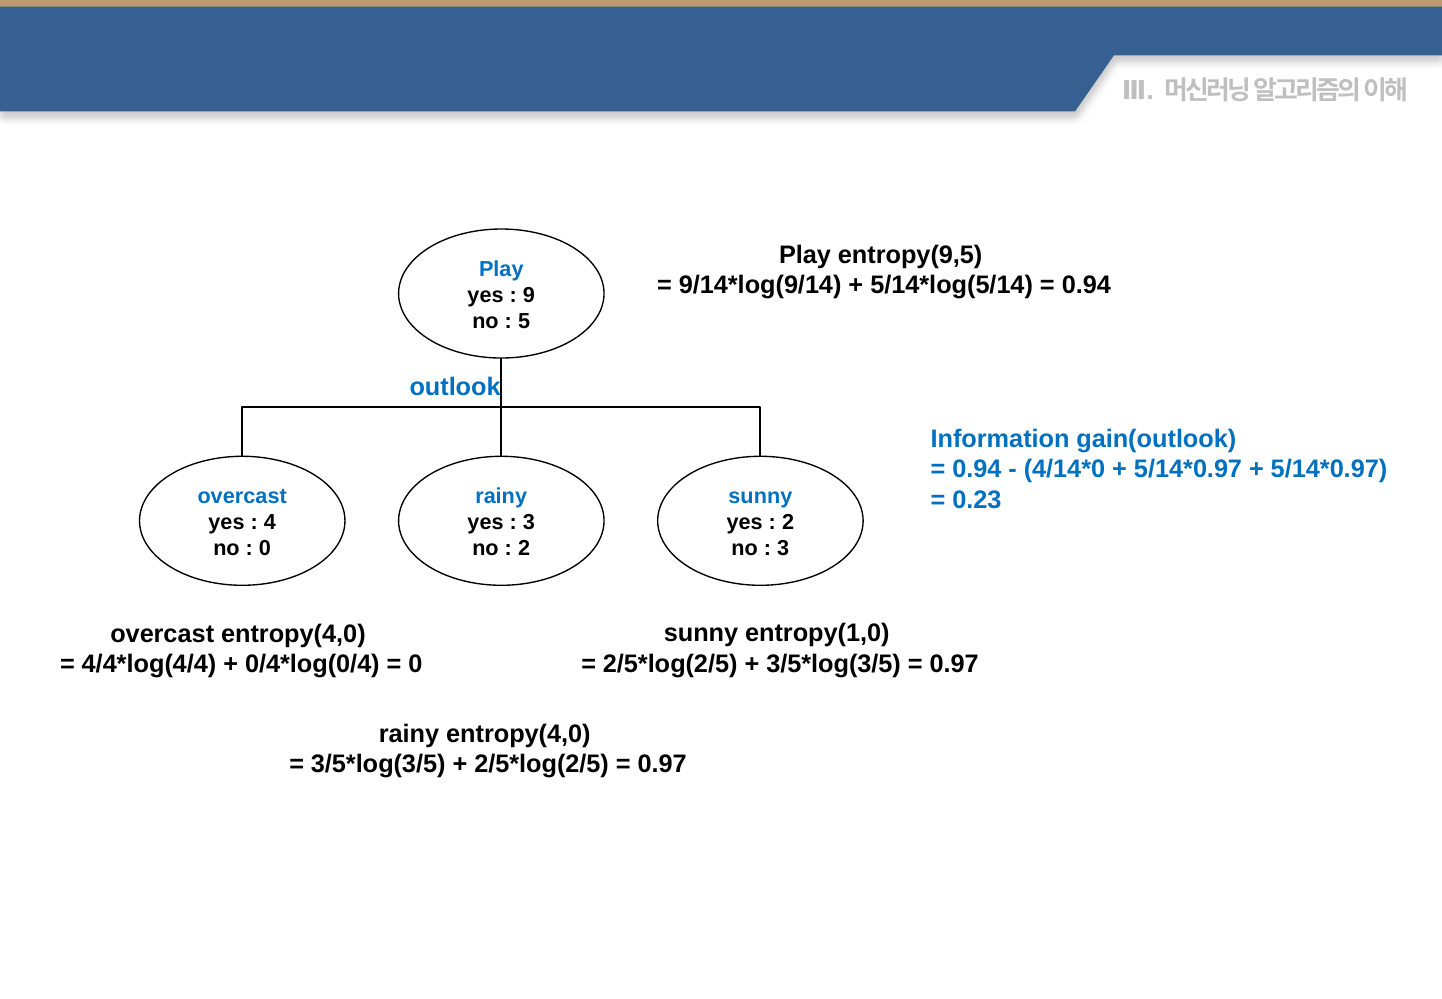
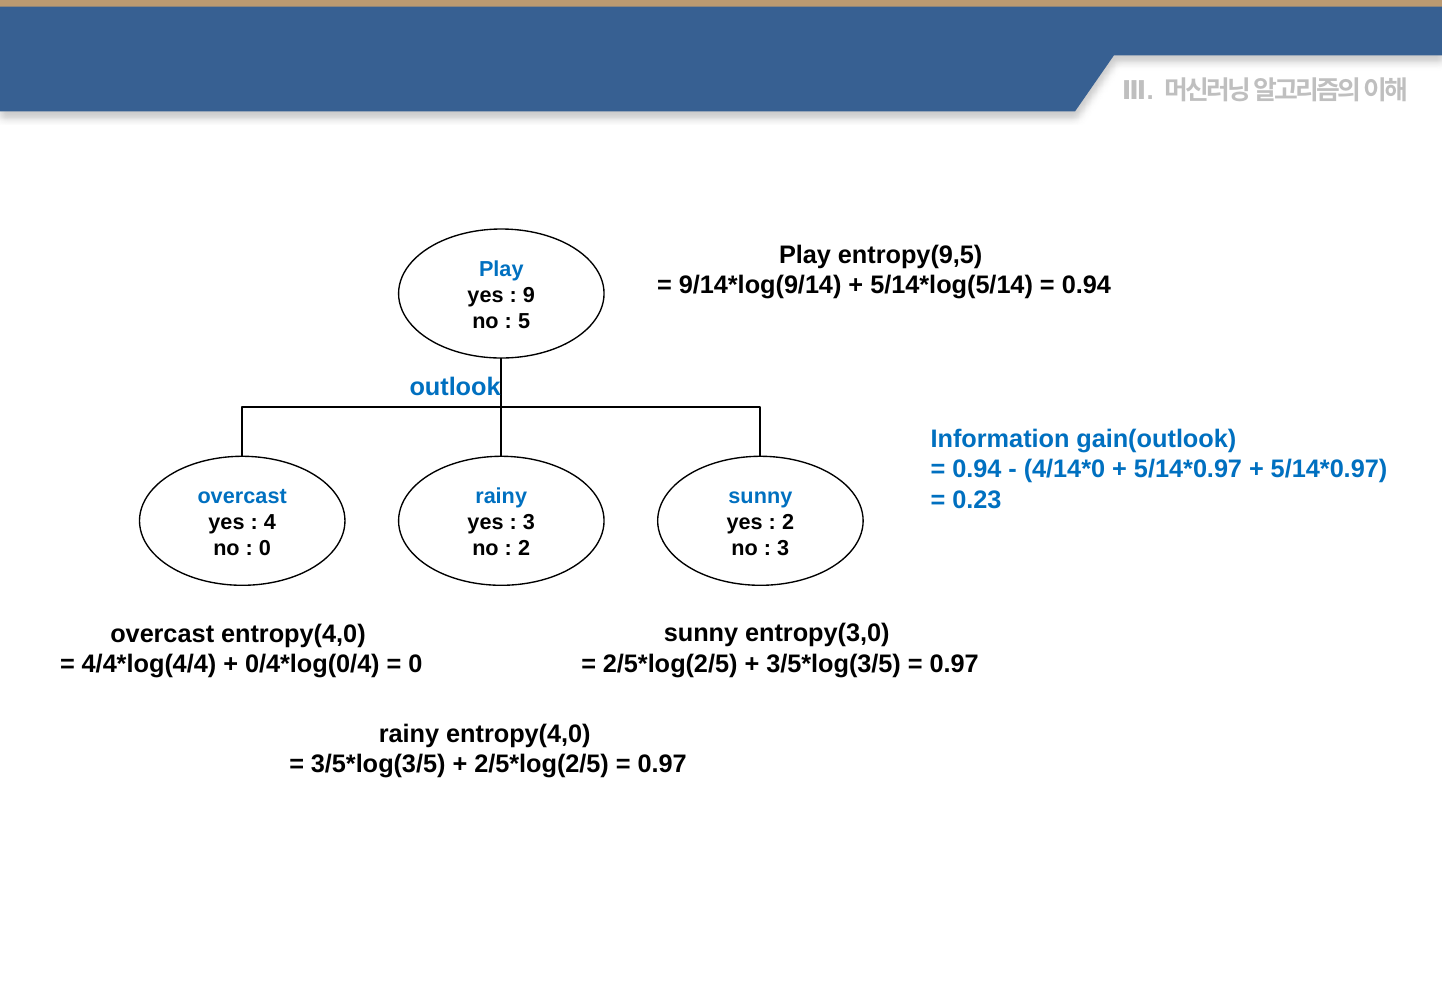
entropy(1,0: entropy(1,0 -> entropy(3,0
